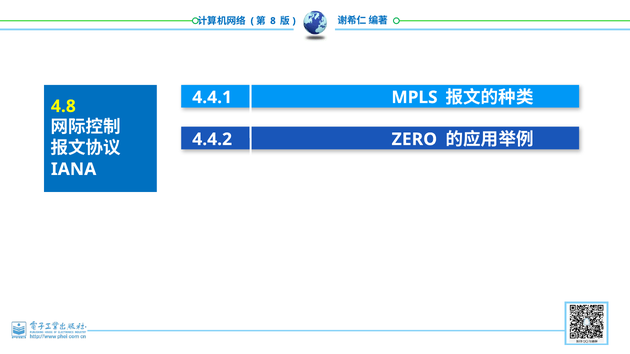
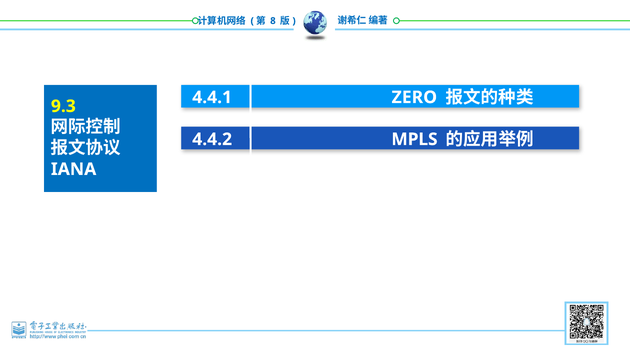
MPLS: MPLS -> ZERO
4.8: 4.8 -> 9.3
ZERO: ZERO -> MPLS
